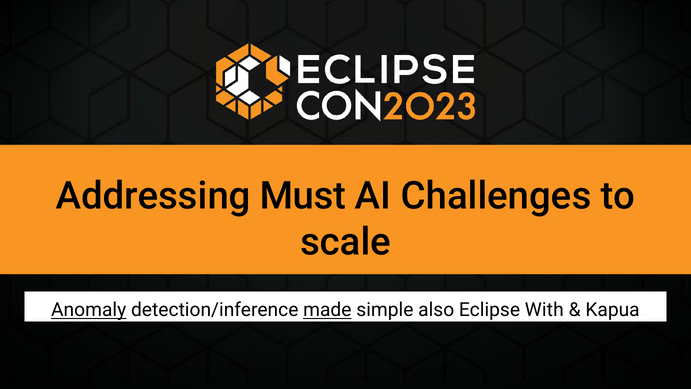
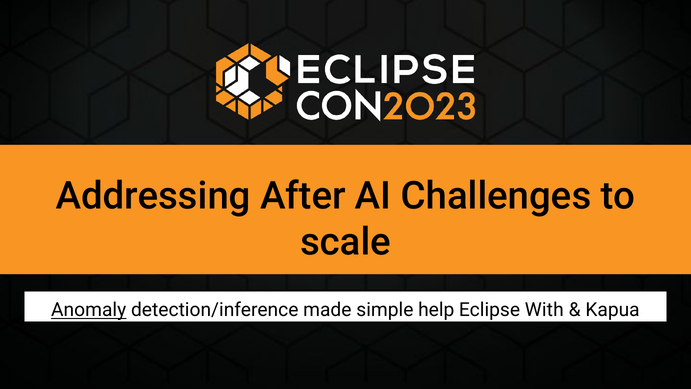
Must: Must -> After
made underline: present -> none
also: also -> help
